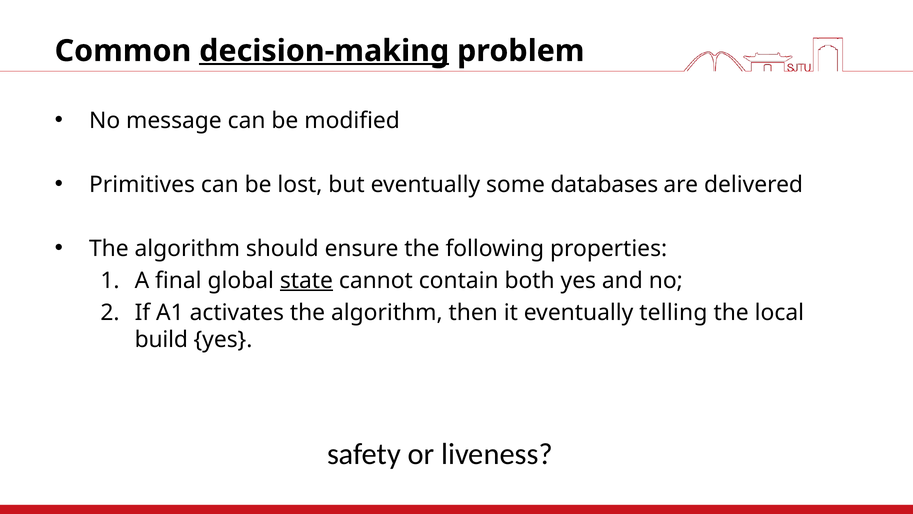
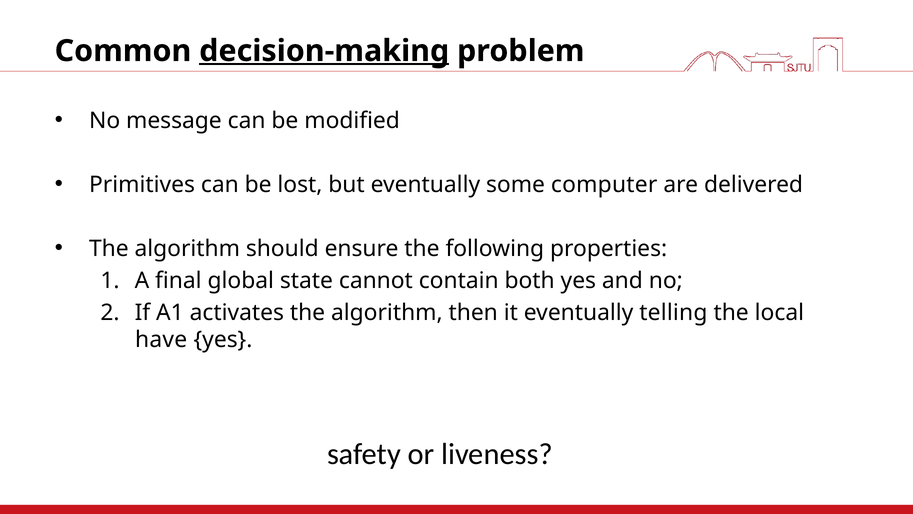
databases: databases -> computer
state underline: present -> none
build: build -> have
